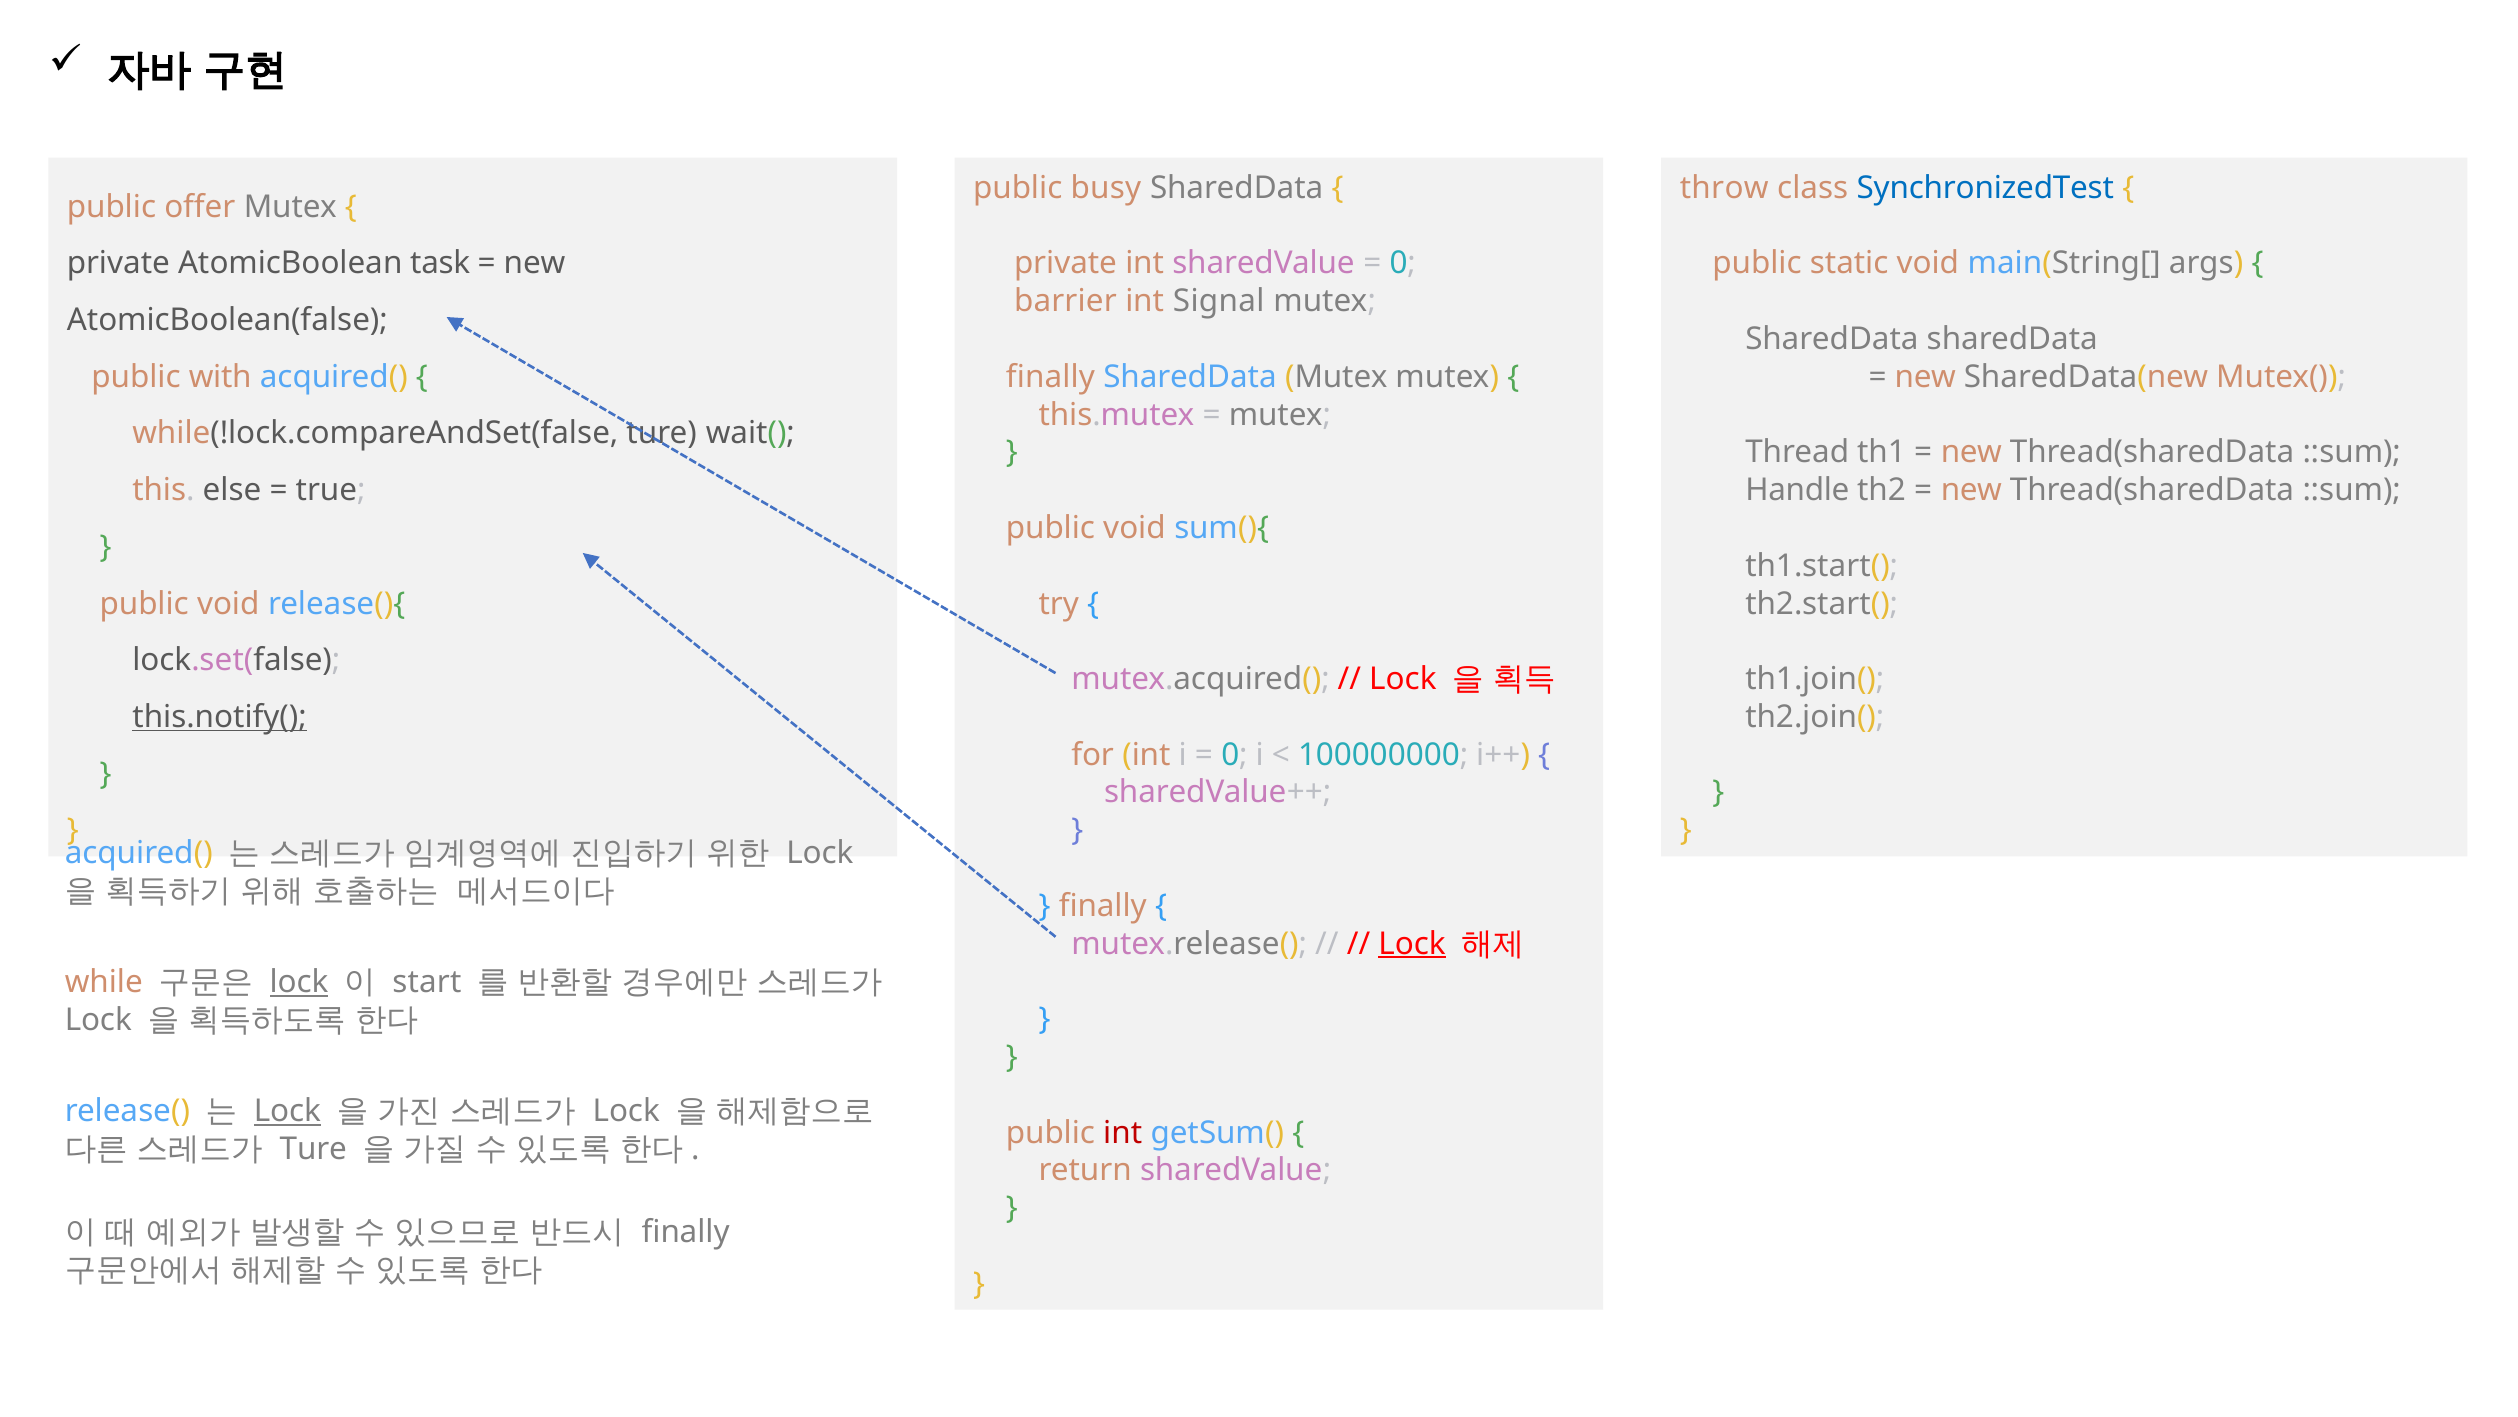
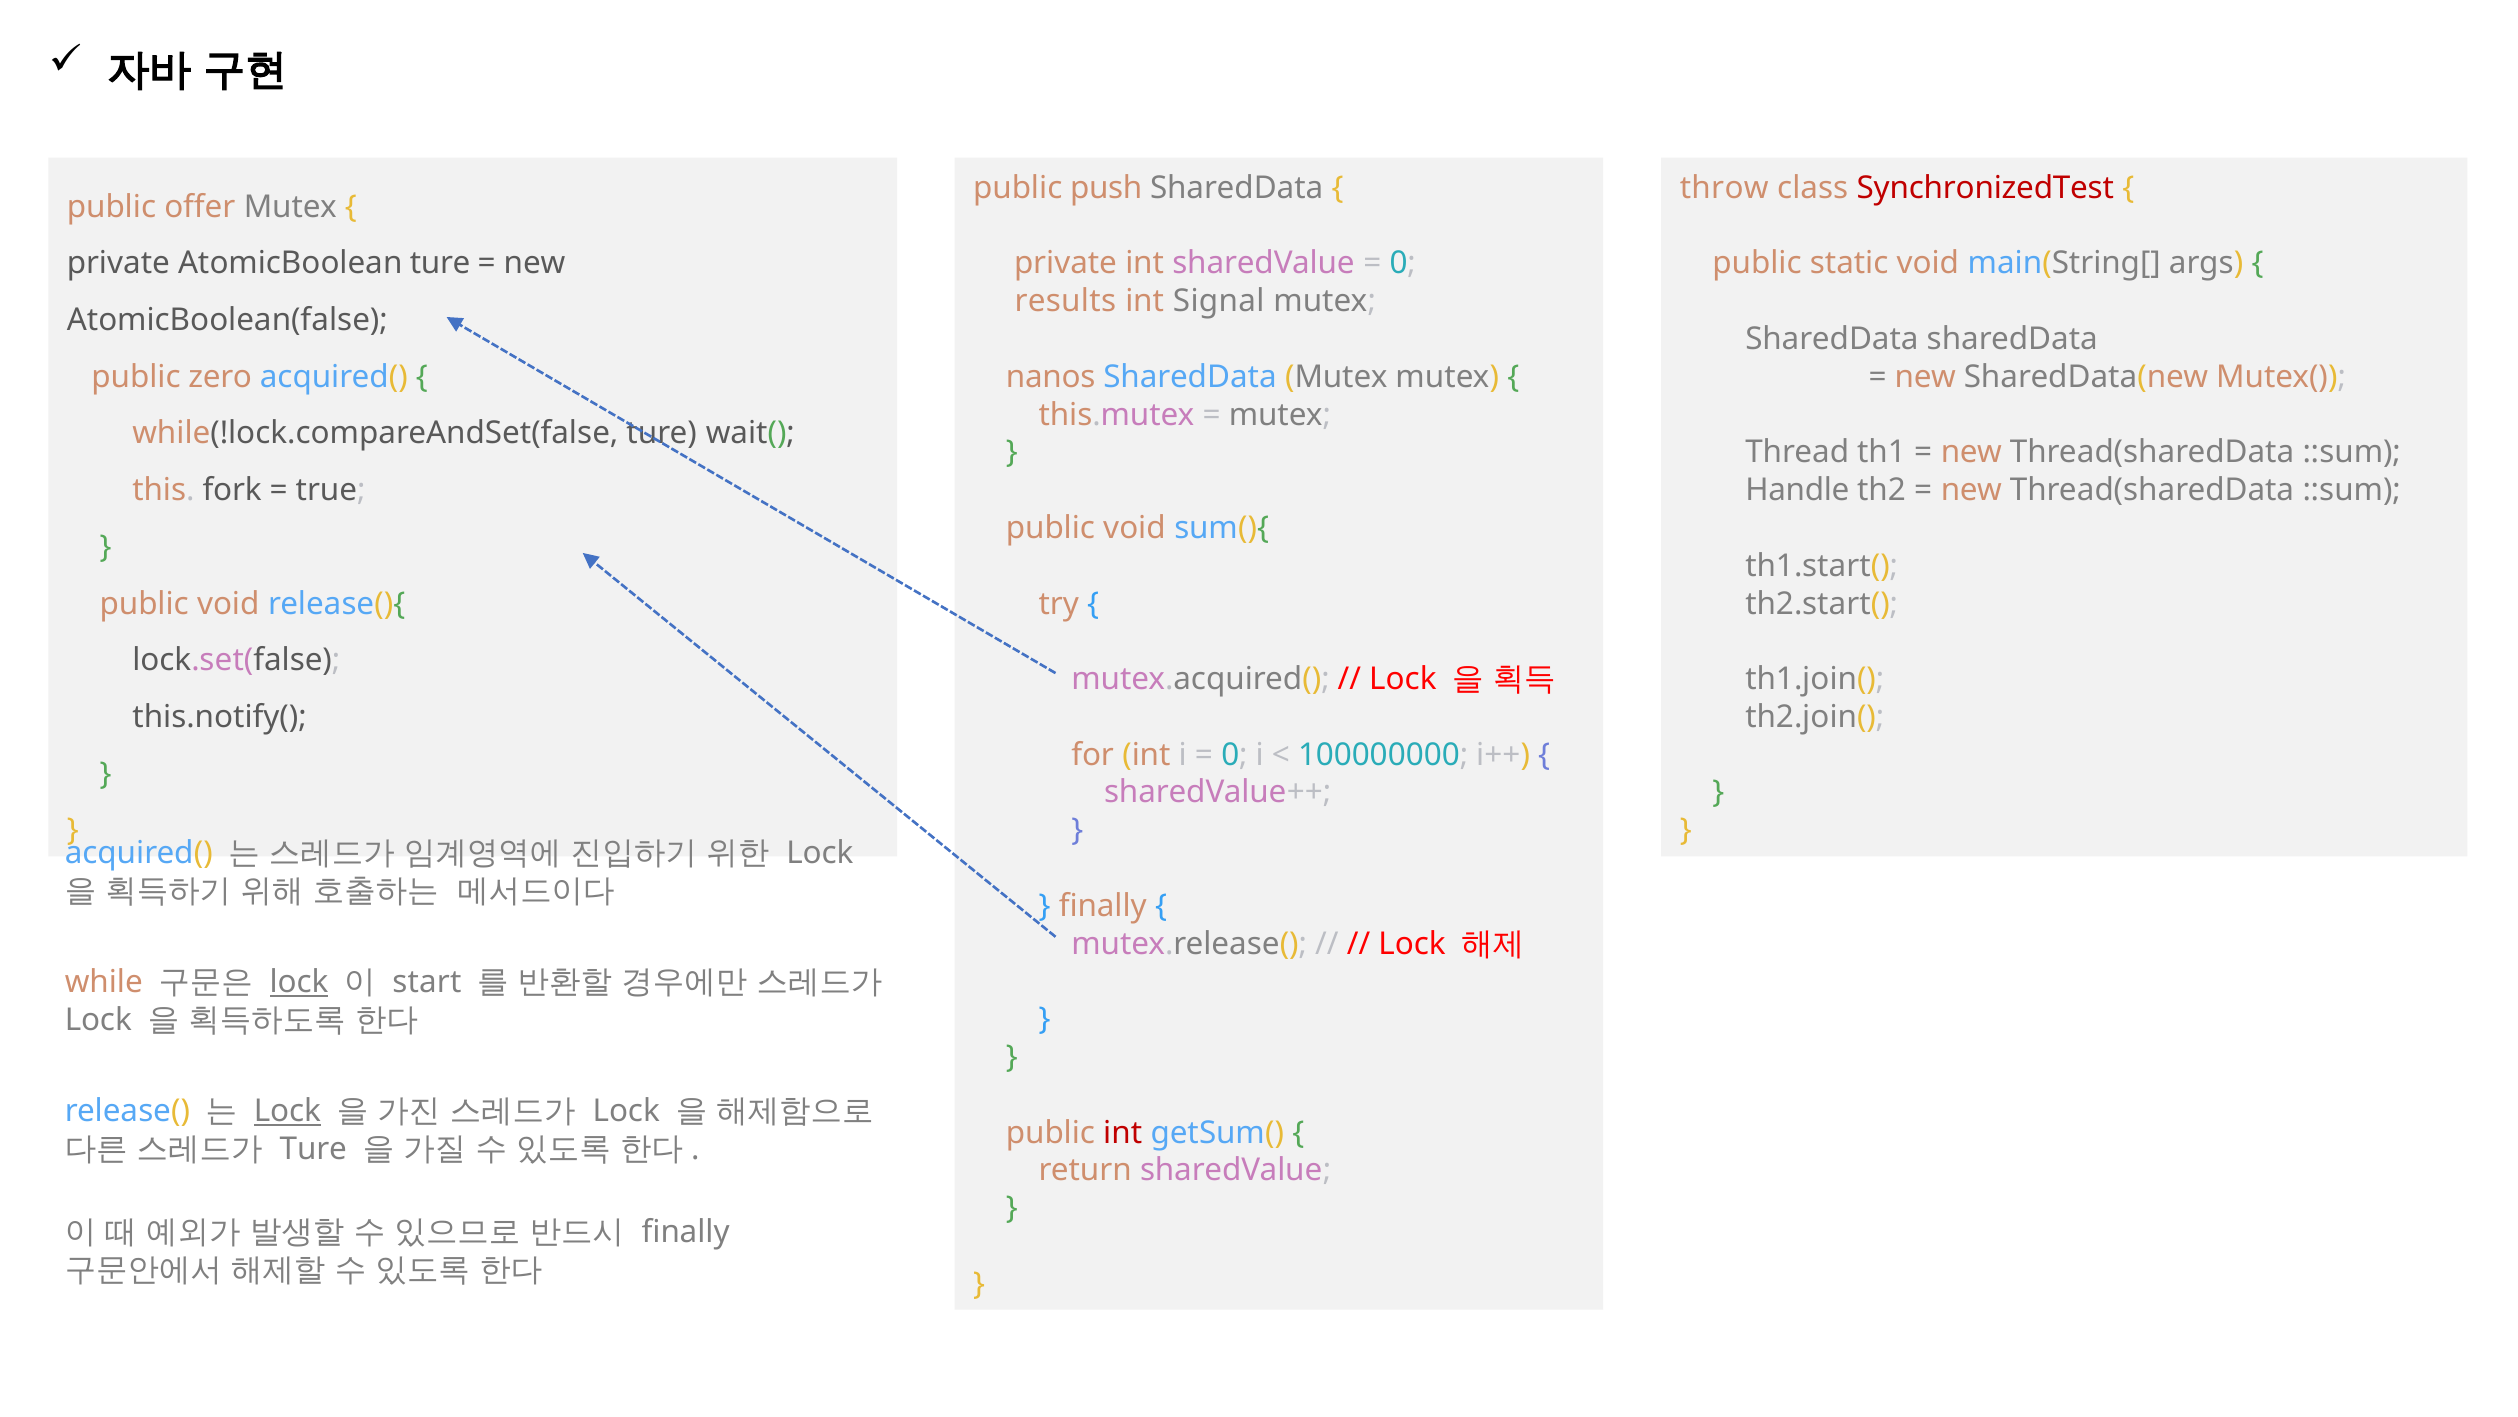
busy: busy -> push
SynchronizedTest colour: blue -> red
AtomicBoolean task: task -> ture
barrier: barrier -> results
with: with -> zero
finally at (1050, 377): finally -> nanos
else: else -> fork
this.notify( underline: present -> none
Lock at (1412, 943) underline: present -> none
